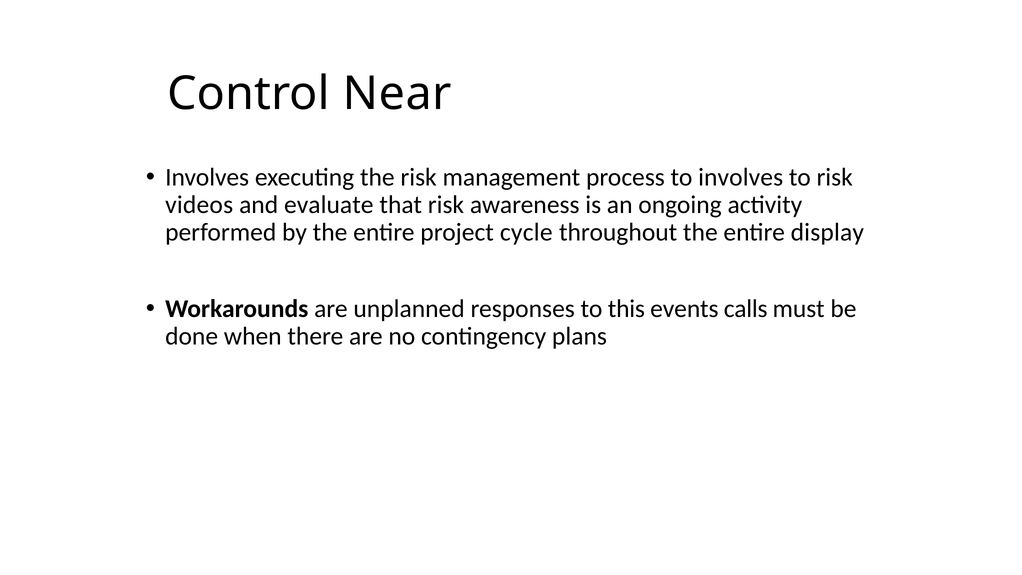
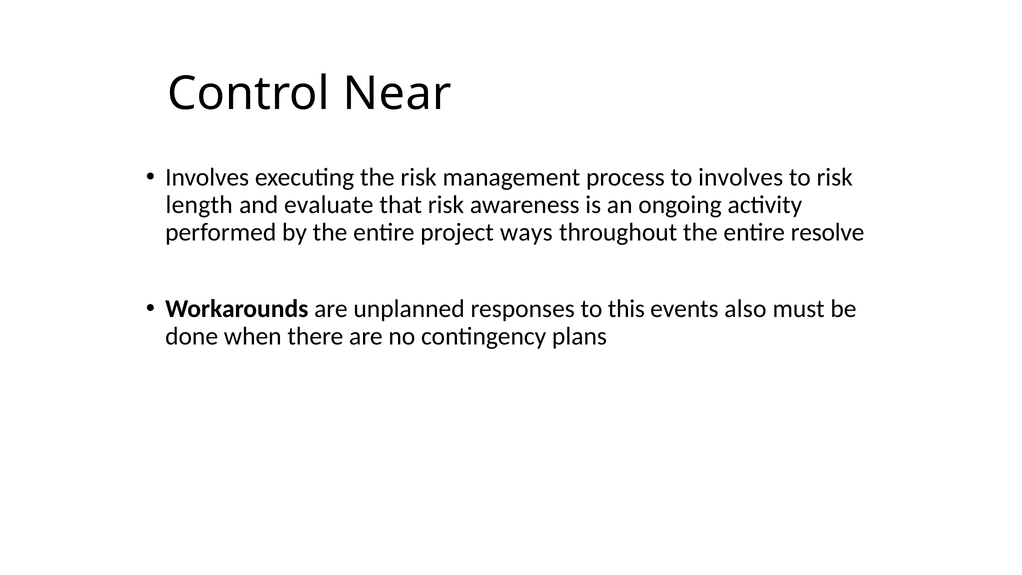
videos: videos -> length
cycle: cycle -> ways
display: display -> resolve
calls: calls -> also
